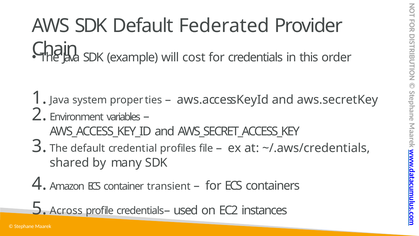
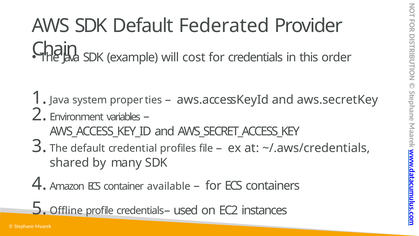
transient: transient -> available
Across: Across -> Offline
